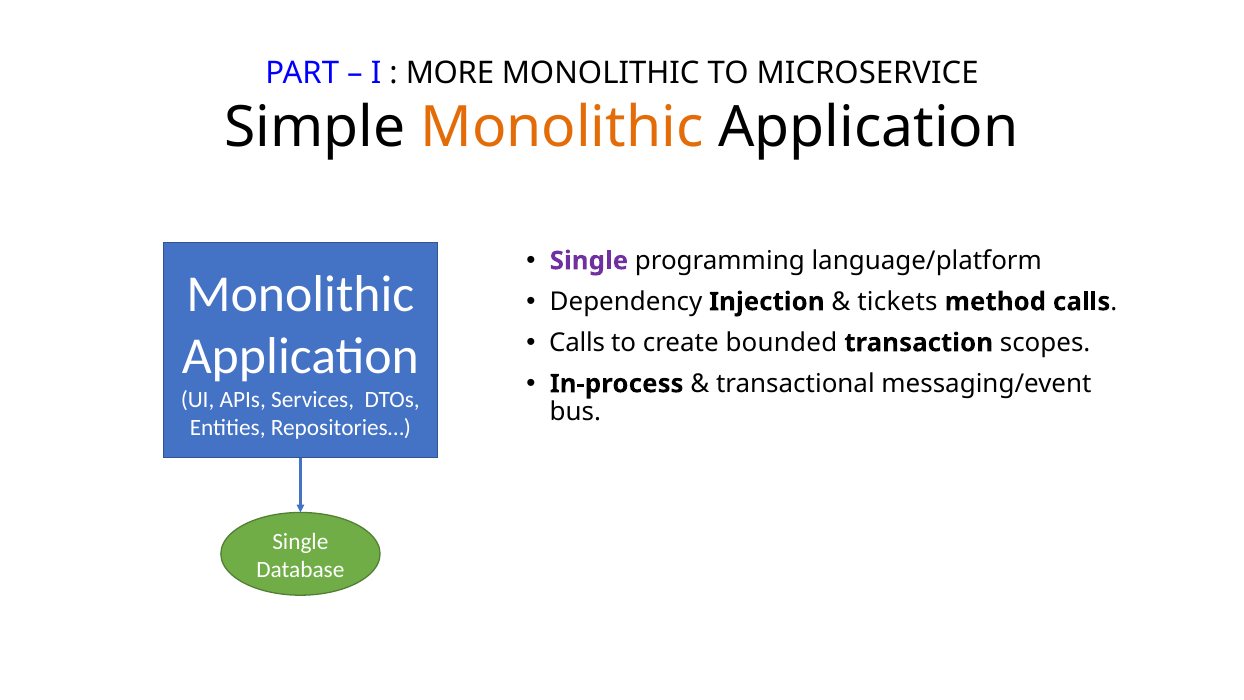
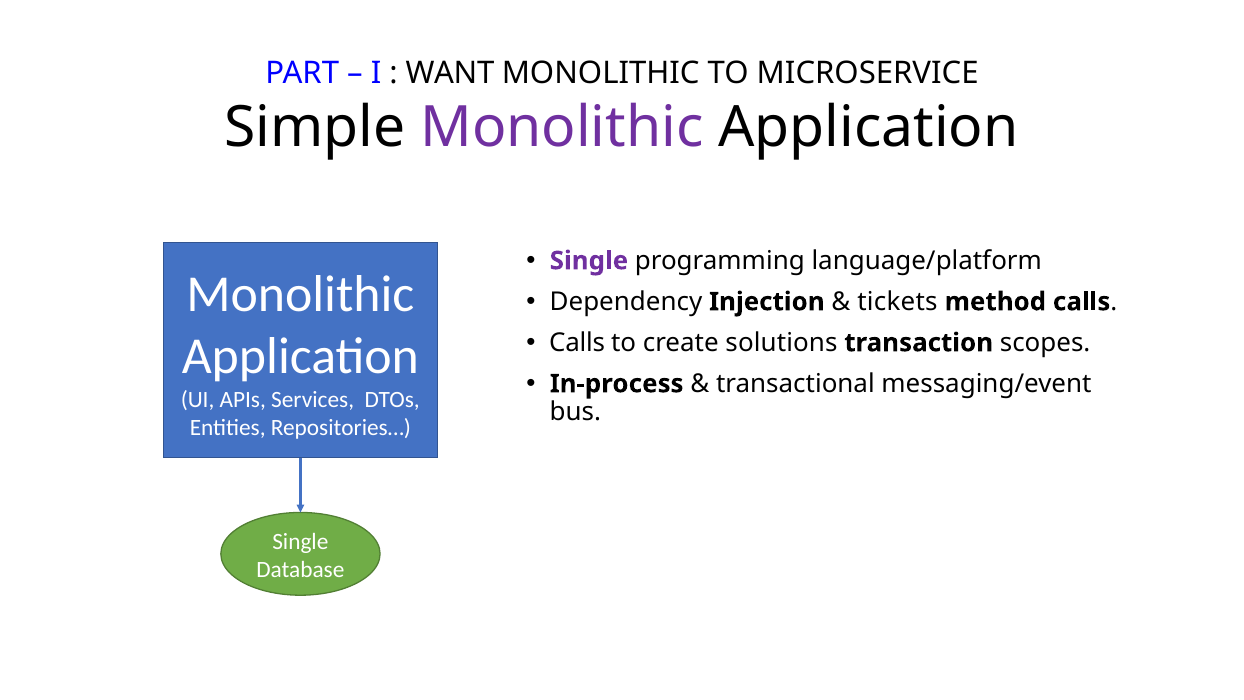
MORE: MORE -> WANT
Monolithic at (562, 127) colour: orange -> purple
bounded: bounded -> solutions
